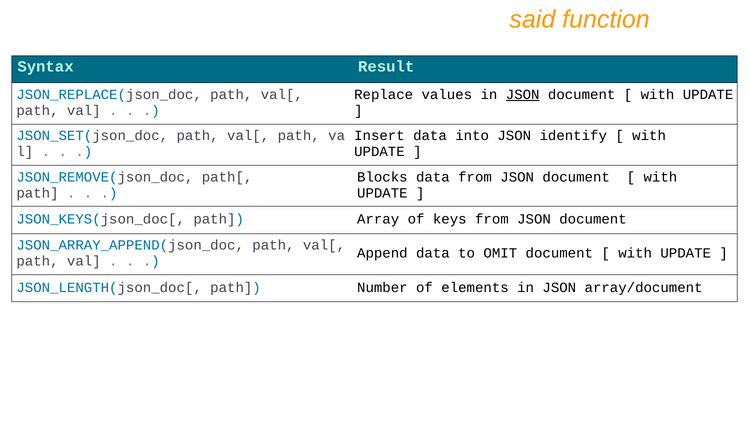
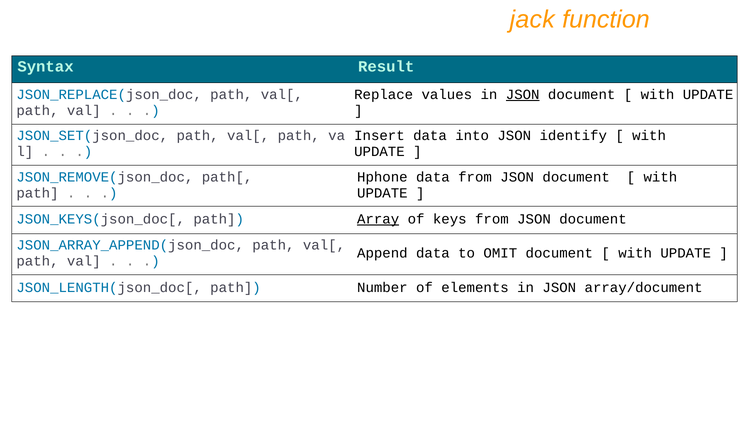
said: said -> jack
Blocks: Blocks -> Hphone
Array underline: none -> present
